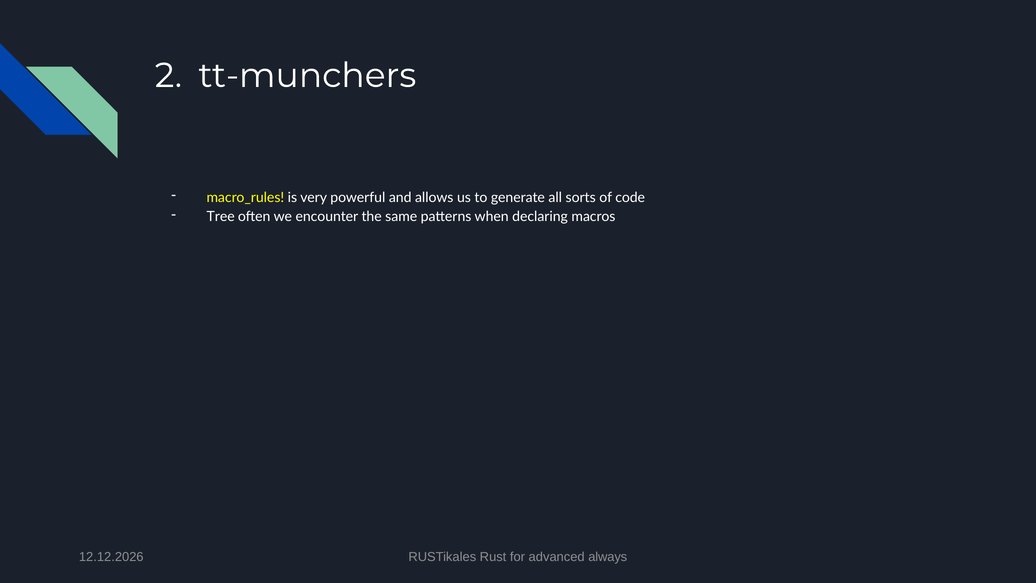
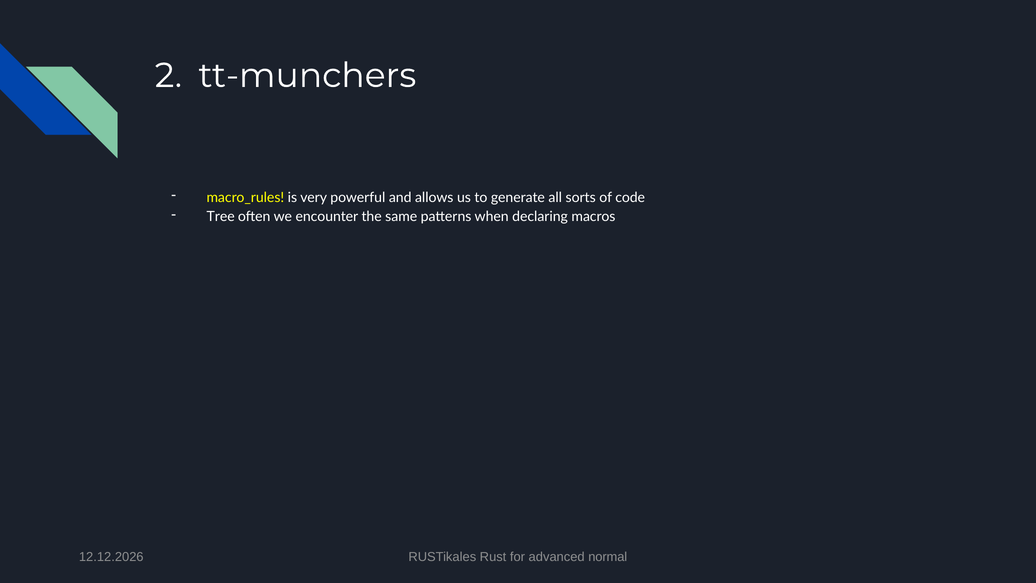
always: always -> normal
